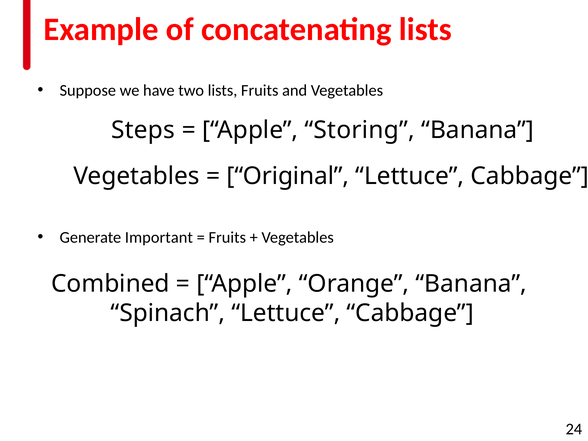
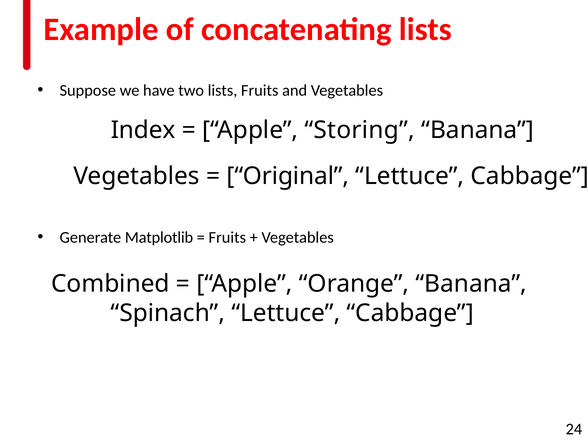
Steps: Steps -> Index
Important: Important -> Matplotlib
